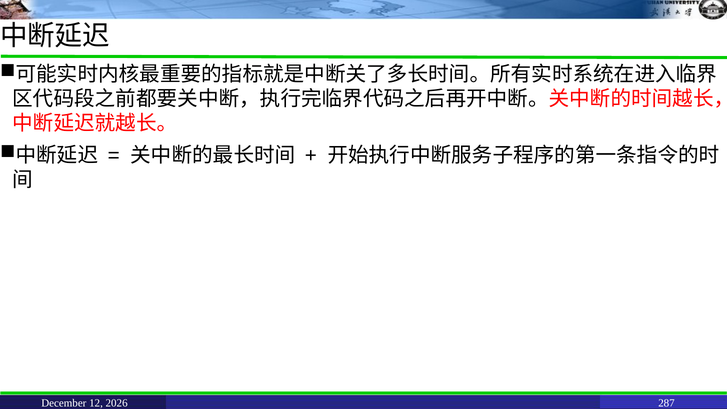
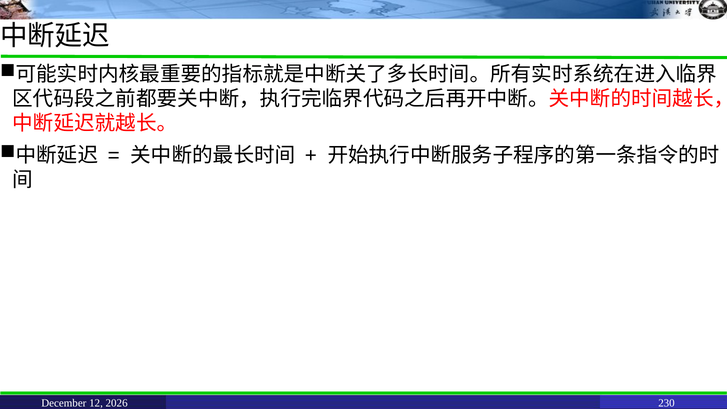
287: 287 -> 230
